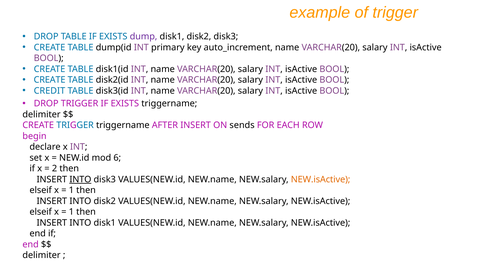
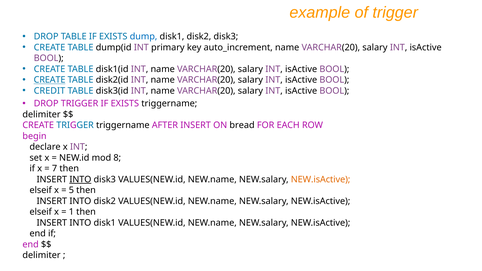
dump colour: purple -> blue
CREATE at (50, 80) underline: none -> present
sends: sends -> bread
6: 6 -> 8
2: 2 -> 7
1 at (71, 190): 1 -> 5
